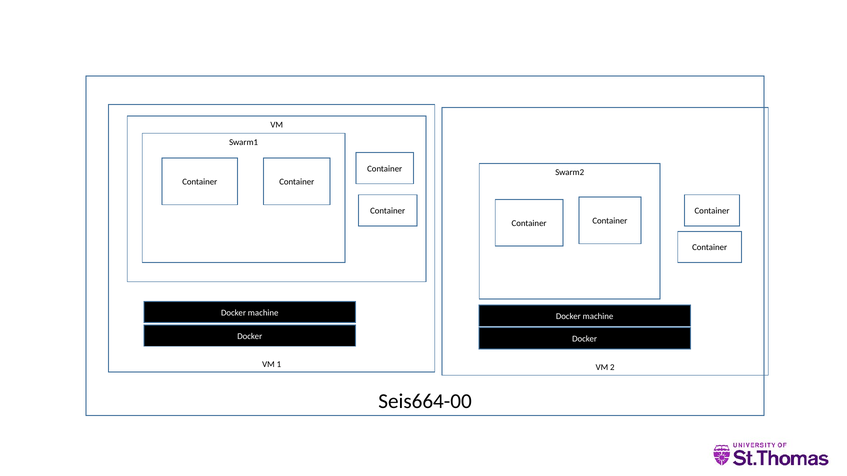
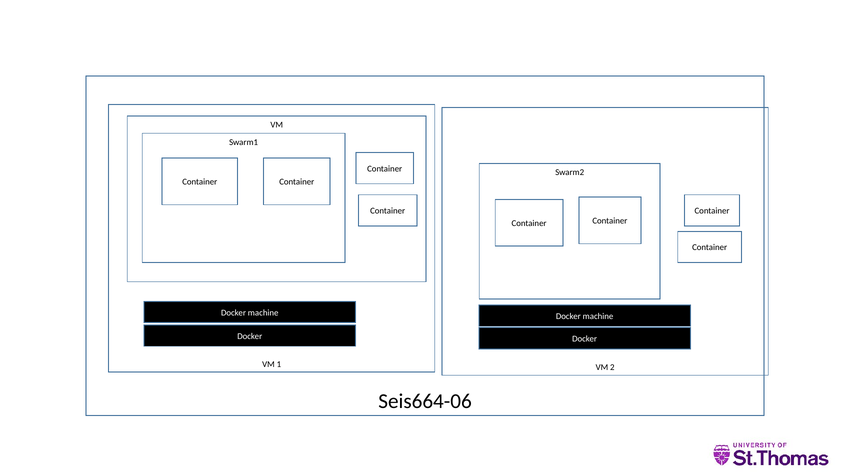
Seis664-00: Seis664-00 -> Seis664-06
